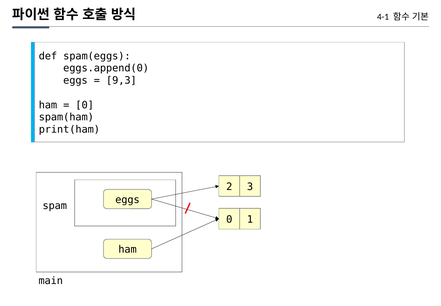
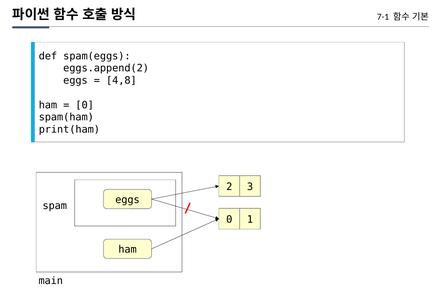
4-1: 4-1 -> 7-1
eggs.append(0: eggs.append(0 -> eggs.append(2
9,3: 9,3 -> 4,8
